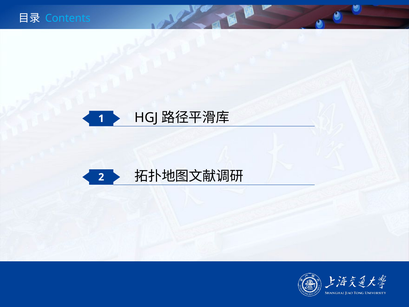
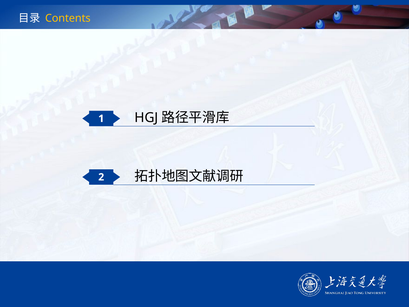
Contents colour: light blue -> yellow
